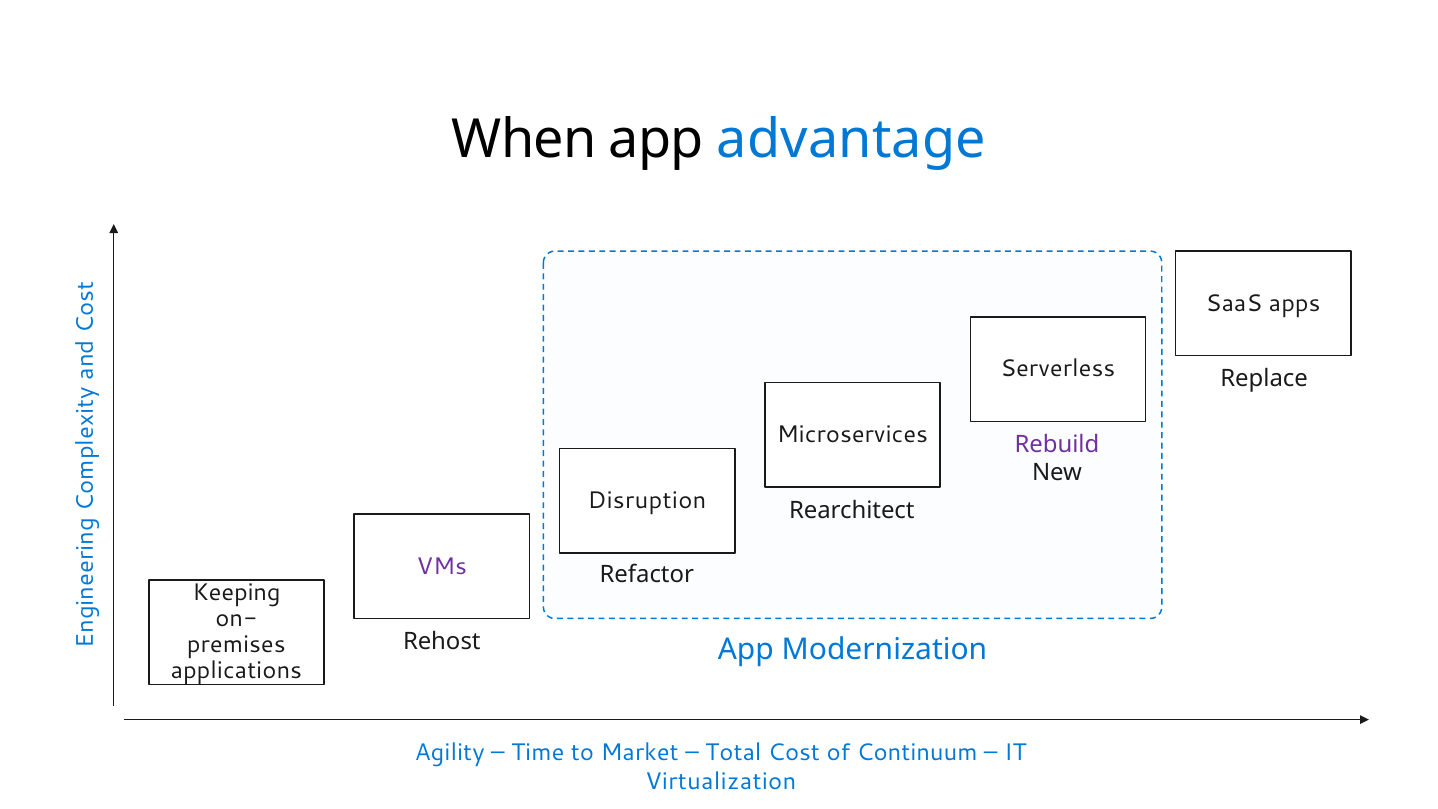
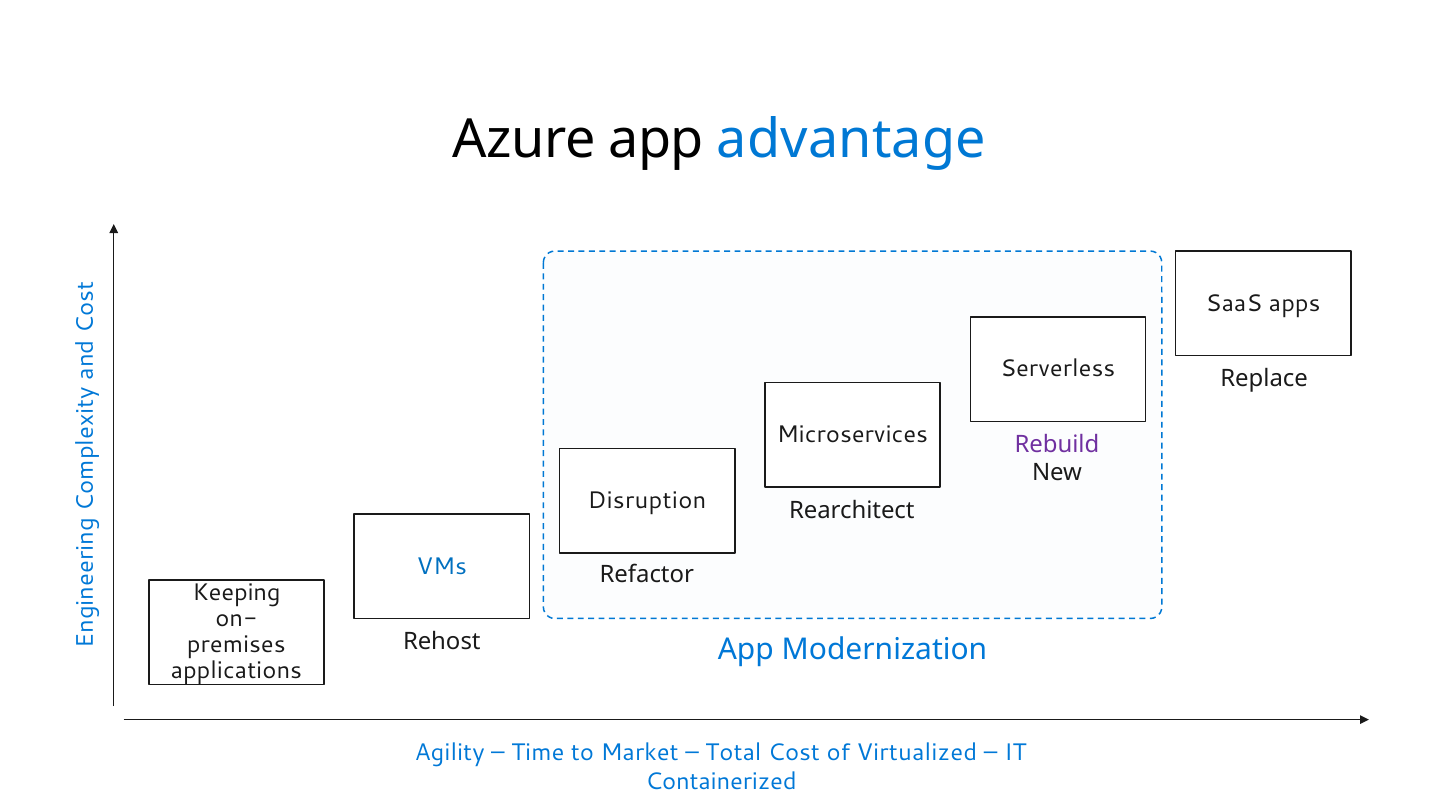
When: When -> Azure
VMs colour: purple -> blue
Continuum: Continuum -> Virtualized
Virtualization: Virtualization -> Containerized
